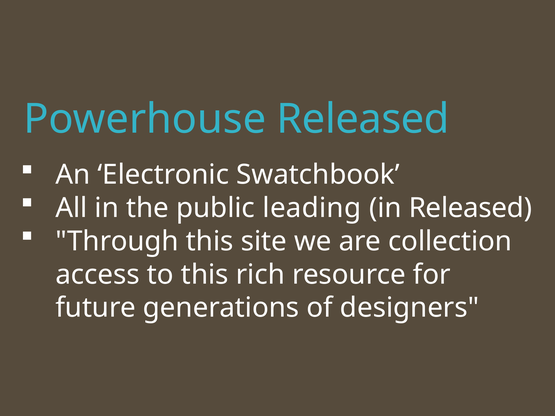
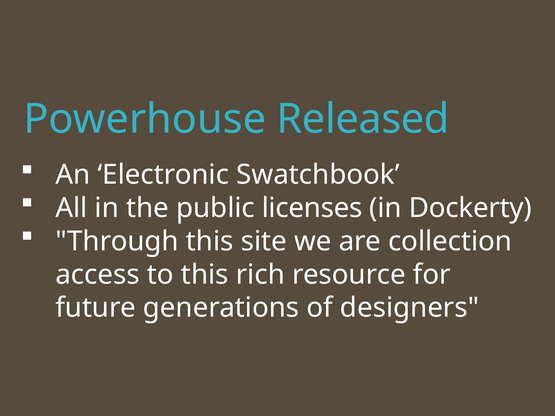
leading: leading -> licenses
in Released: Released -> Dockerty
